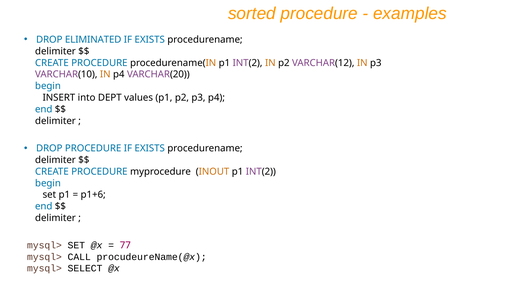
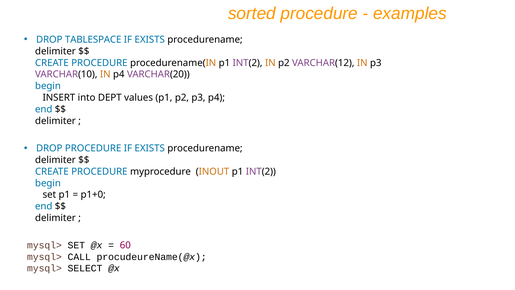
ELIMINATED: ELIMINATED -> TABLESPACE
p1+6: p1+6 -> p1+0
77: 77 -> 60
